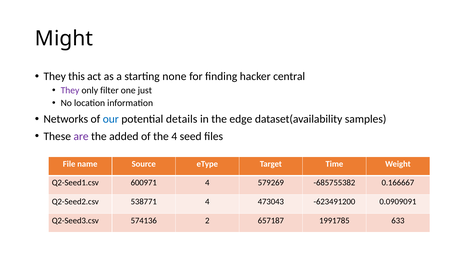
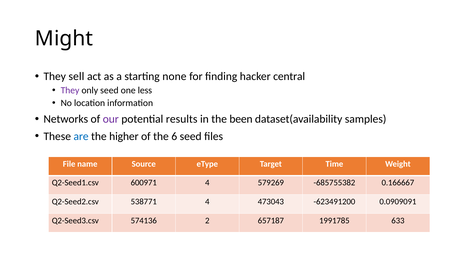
this: this -> sell
only filter: filter -> seed
just: just -> less
our colour: blue -> purple
details: details -> results
edge: edge -> been
are colour: purple -> blue
added: added -> higher
the 4: 4 -> 6
